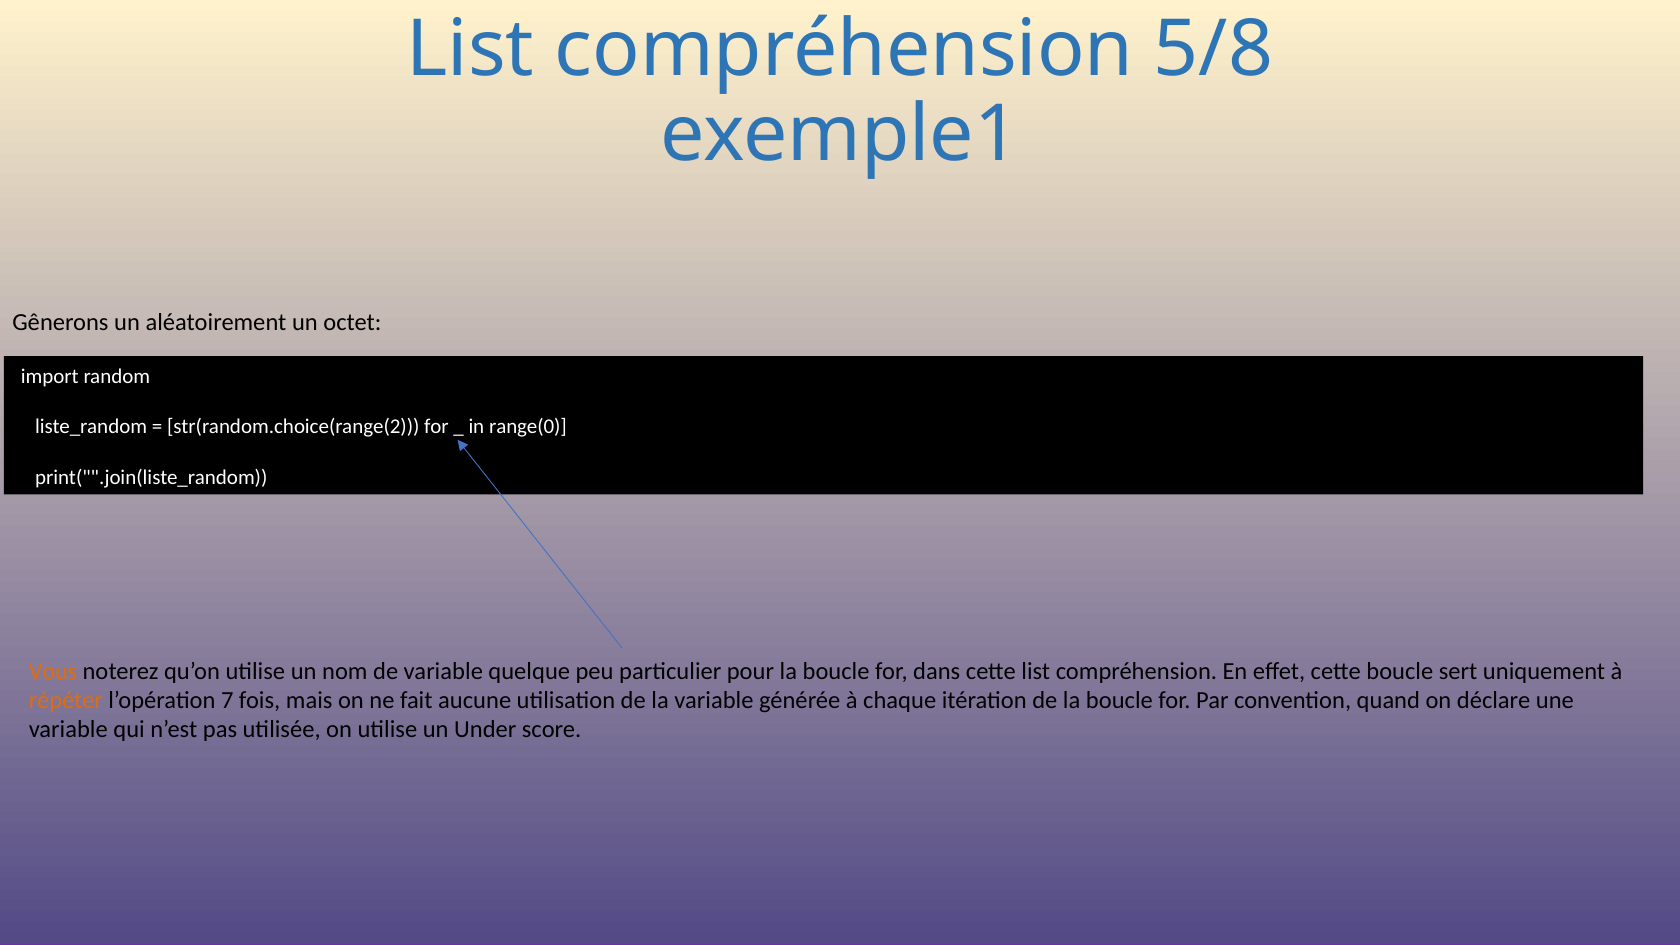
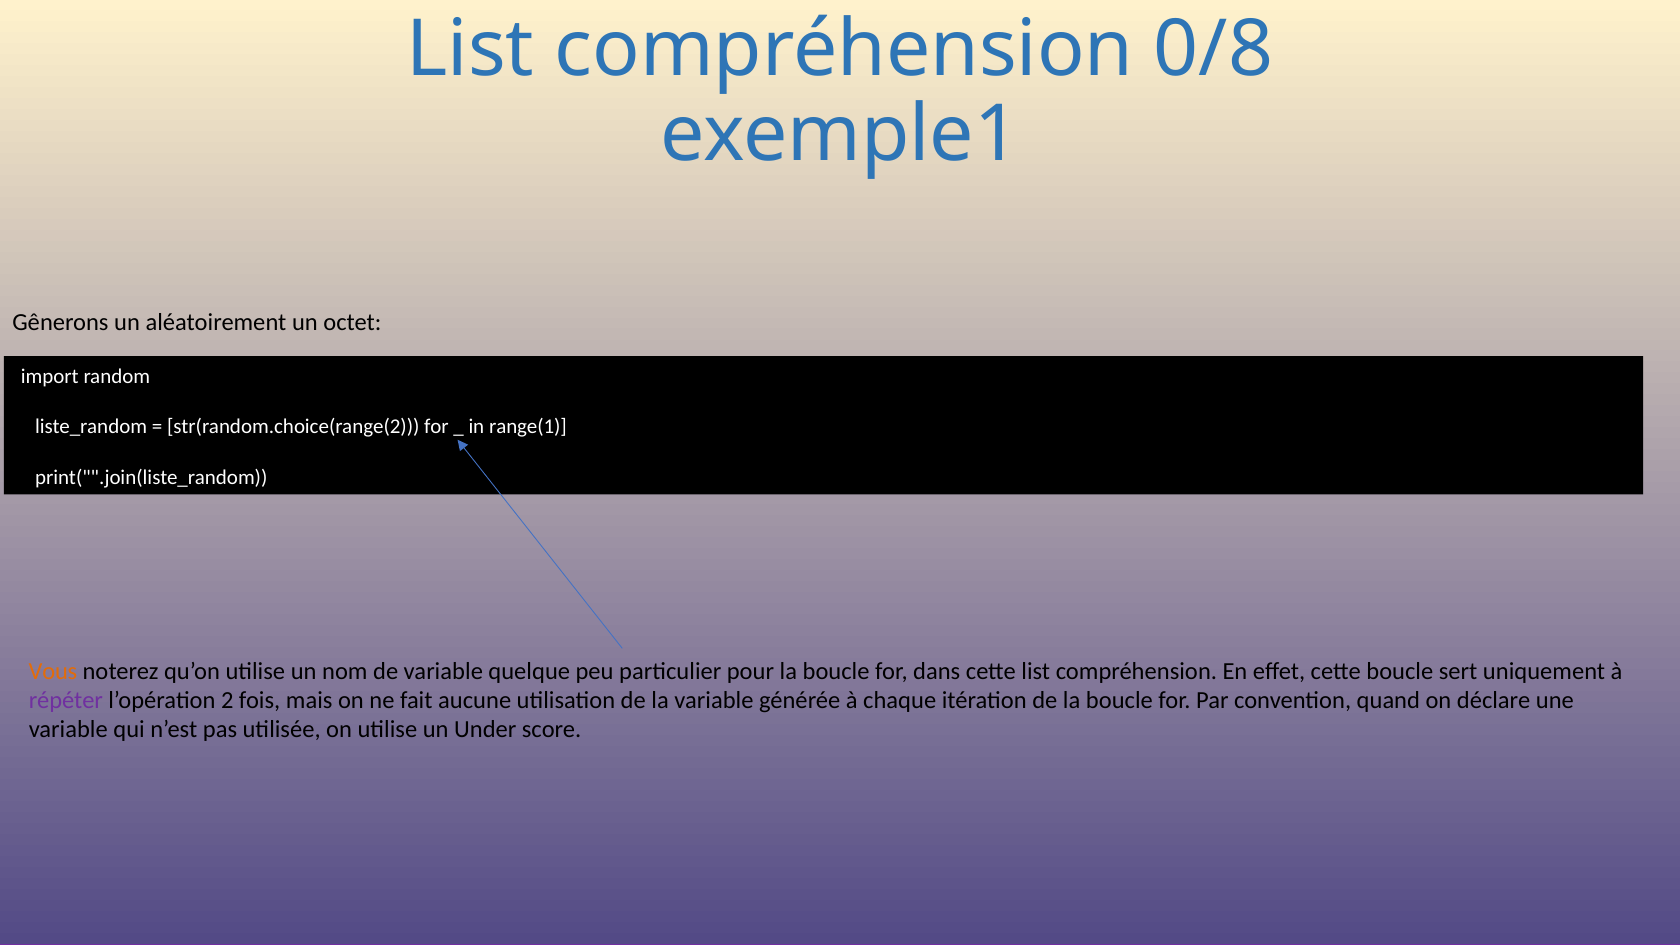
5/8: 5/8 -> 0/8
range(0: range(0 -> range(1
répéter colour: orange -> purple
7: 7 -> 2
